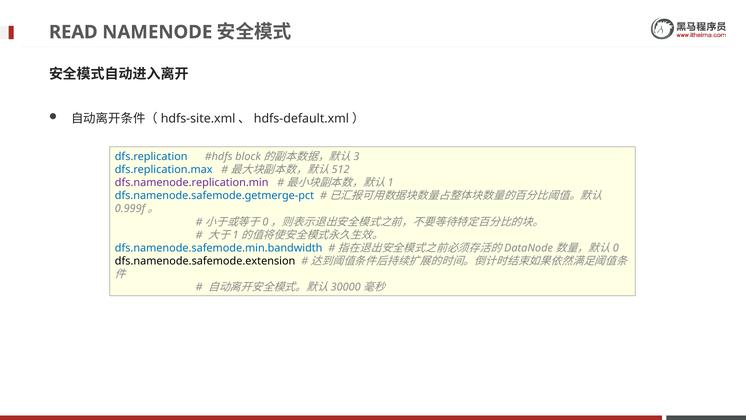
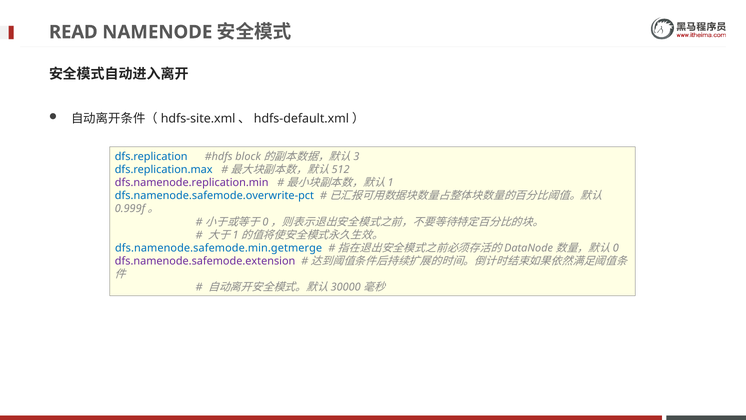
dfs.namenode.safemode.getmerge-pct: dfs.namenode.safemode.getmerge-pct -> dfs.namenode.safemode.overwrite-pct
dfs.namenode.safemode.min.bandwidth: dfs.namenode.safemode.min.bandwidth -> dfs.namenode.safemode.min.getmerge
dfs.namenode.safemode.extension colour: black -> purple
